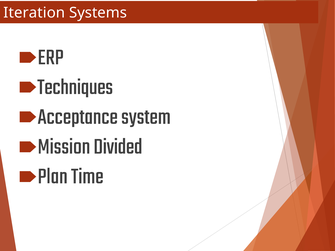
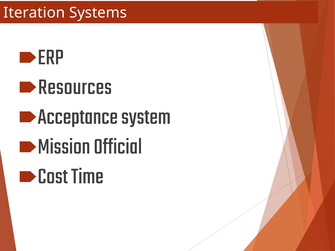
Techniques: Techniques -> Resources
Divided: Divided -> Official
Plan: Plan -> Cost
